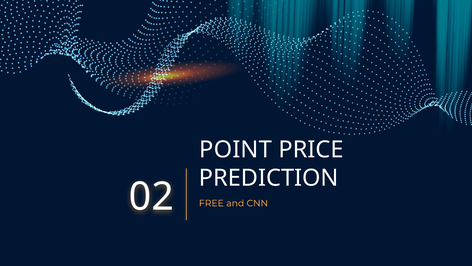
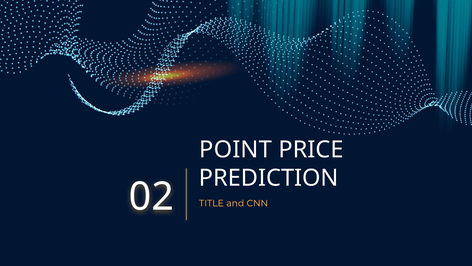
FREE: FREE -> TITLE
